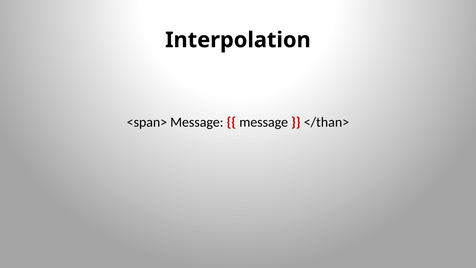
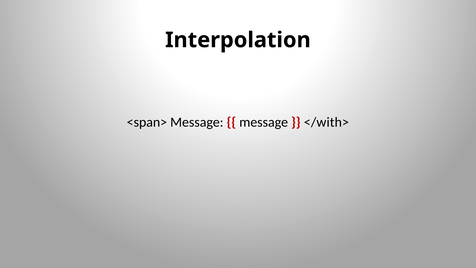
</than>: </than> -> </with>
